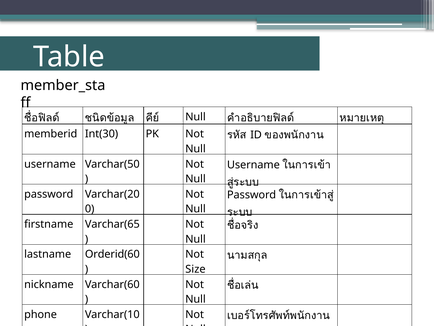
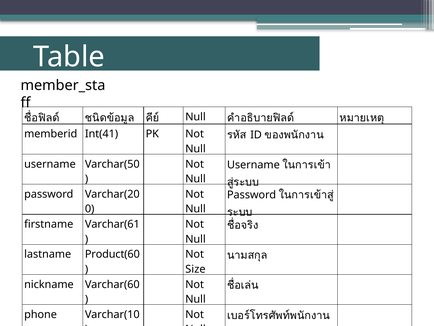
Int(30: Int(30 -> Int(41
Varchar(65: Varchar(65 -> Varchar(61
Orderid(60: Orderid(60 -> Product(60
